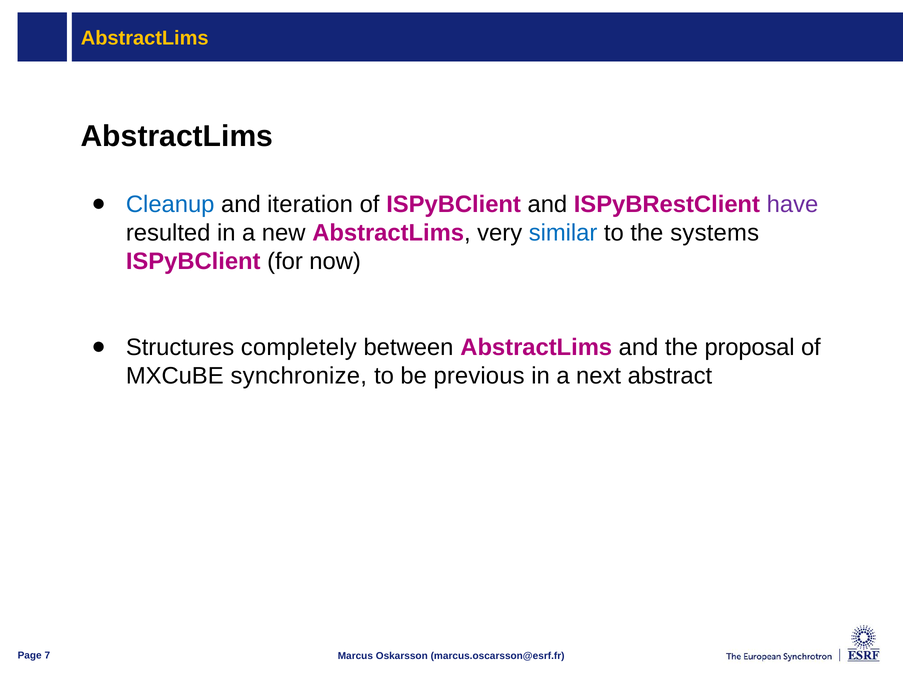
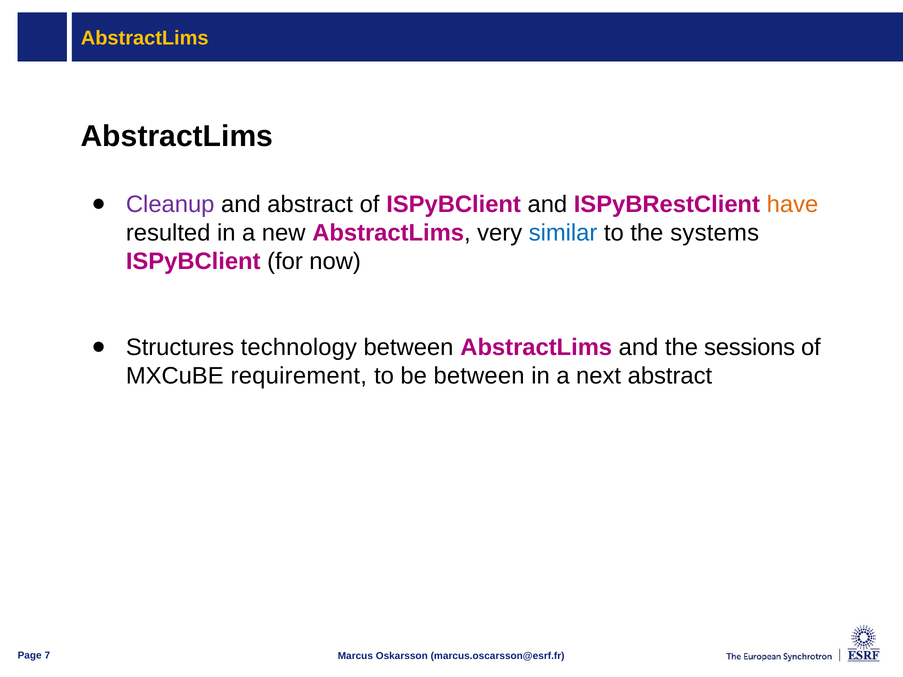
Cleanup colour: blue -> purple
and iteration: iteration -> abstract
have colour: purple -> orange
completely: completely -> technology
proposal: proposal -> sessions
synchronize: synchronize -> requirement
be previous: previous -> between
